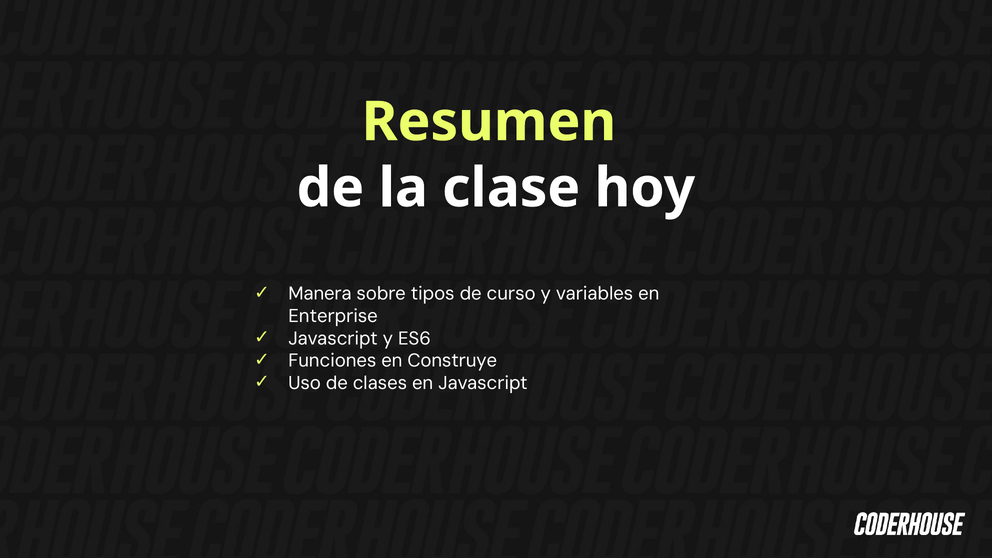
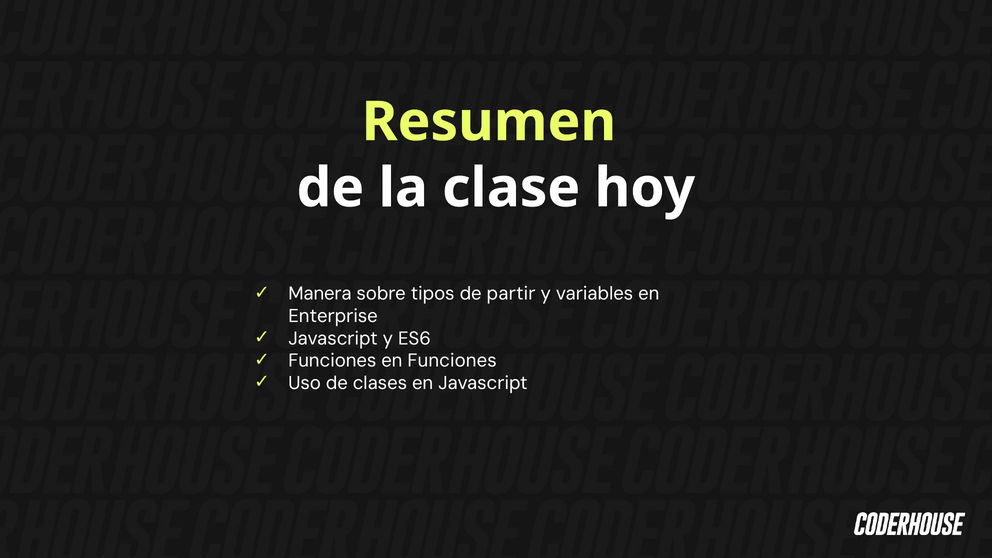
curso: curso -> partir
en Construye: Construye -> Funciones
